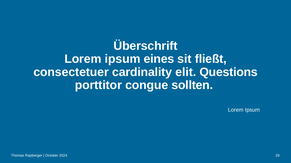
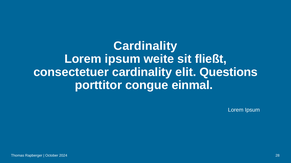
Überschrift at (146, 46): Überschrift -> Cardinality
eines: eines -> weite
sollten: sollten -> einmal
